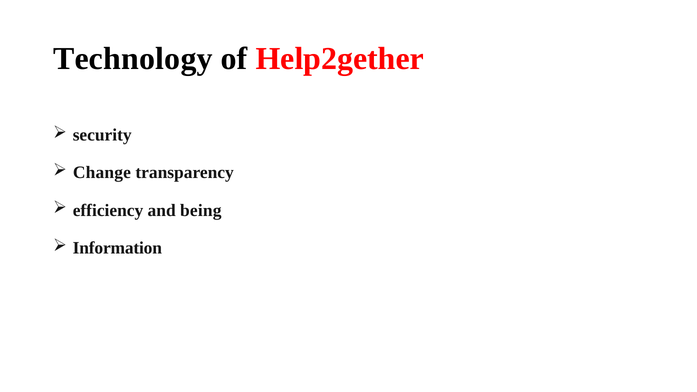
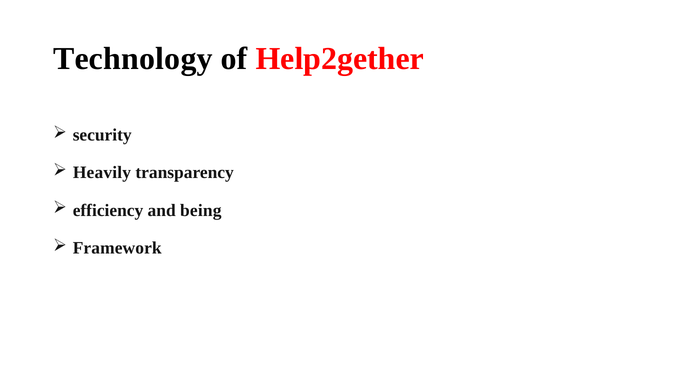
Change: Change -> Heavily
Information: Information -> Framework
